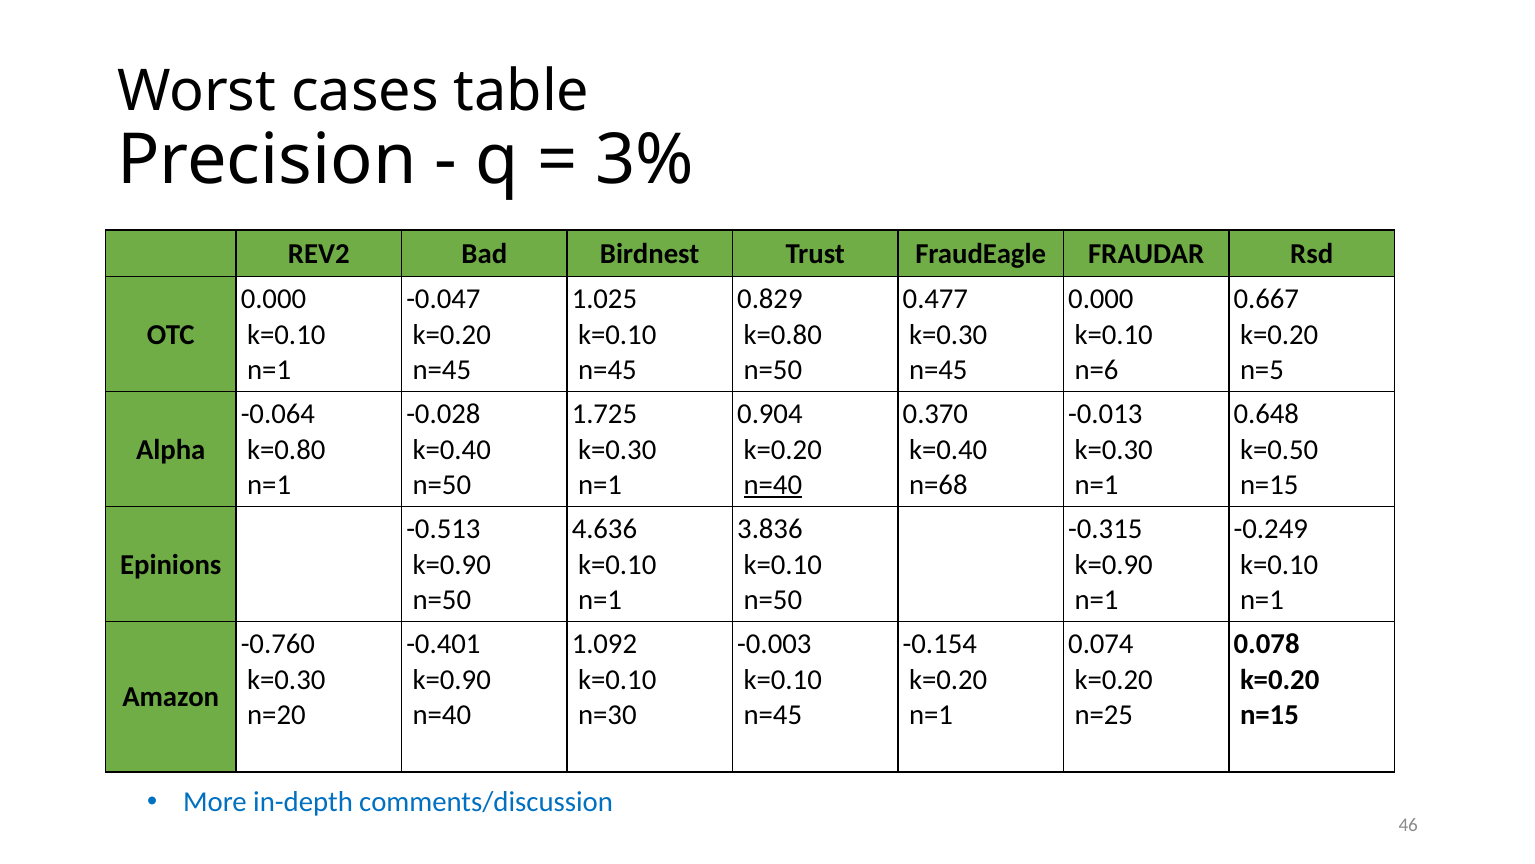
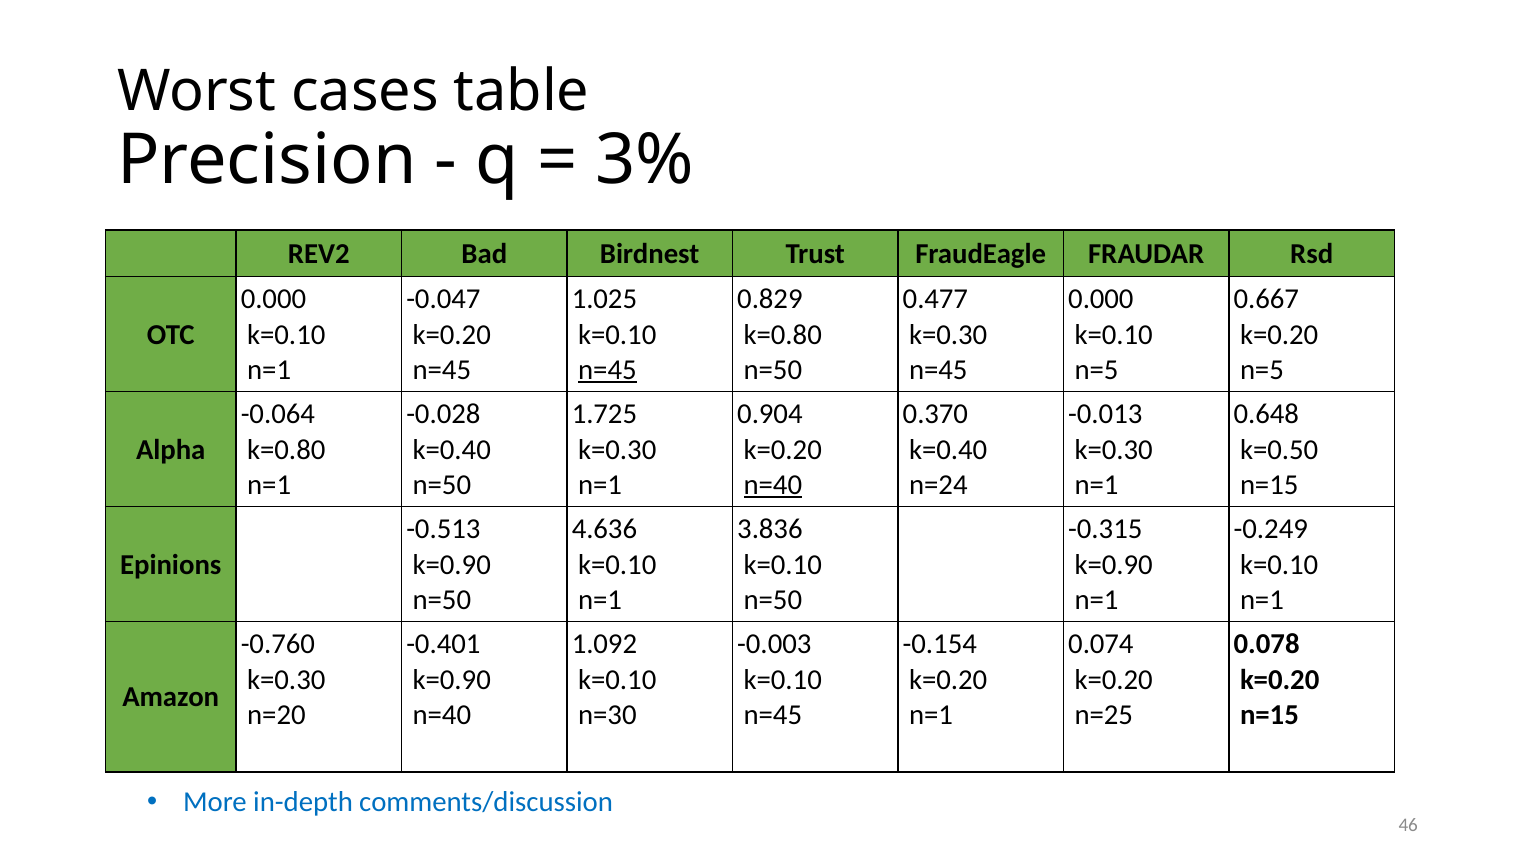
n=45 at (607, 369) underline: none -> present
n=6 at (1097, 369): n=6 -> n=5
n=68: n=68 -> n=24
